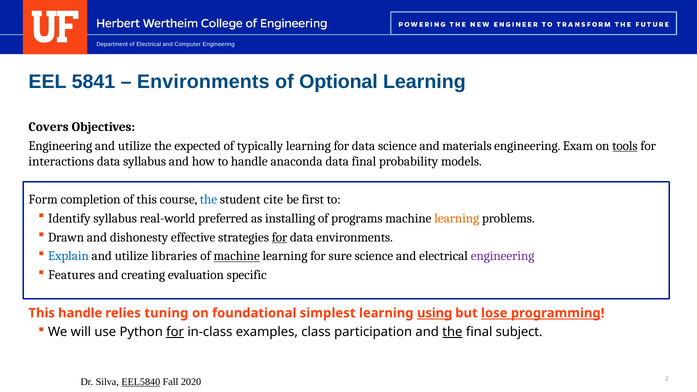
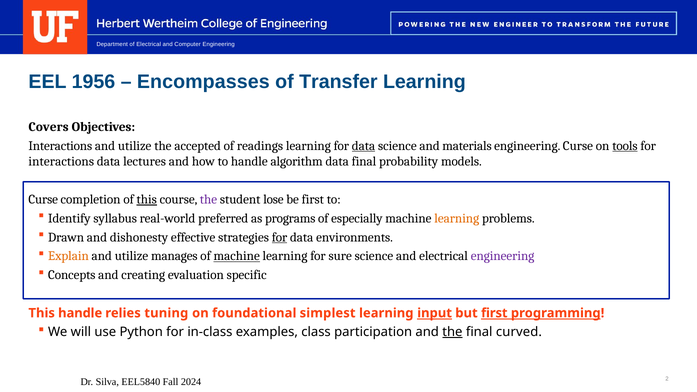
5841: 5841 -> 1956
Environments at (203, 82): Environments -> Encompasses
Optional: Optional -> Transfer
Engineering at (60, 146): Engineering -> Interactions
expected: expected -> accepted
typically: typically -> readings
data at (364, 146) underline: none -> present
engineering Exam: Exam -> Curse
data syllabus: syllabus -> lectures
anaconda: anaconda -> algorithm
Form at (43, 199): Form -> Curse
this at (147, 199) underline: none -> present
the at (208, 199) colour: blue -> purple
cite: cite -> lose
installing: installing -> programs
programs: programs -> especially
Explain colour: blue -> orange
libraries: libraries -> manages
Features: Features -> Concepts
using: using -> input
but lose: lose -> first
for at (175, 332) underline: present -> none
subject: subject -> curved
EEL5840 underline: present -> none
2020: 2020 -> 2024
